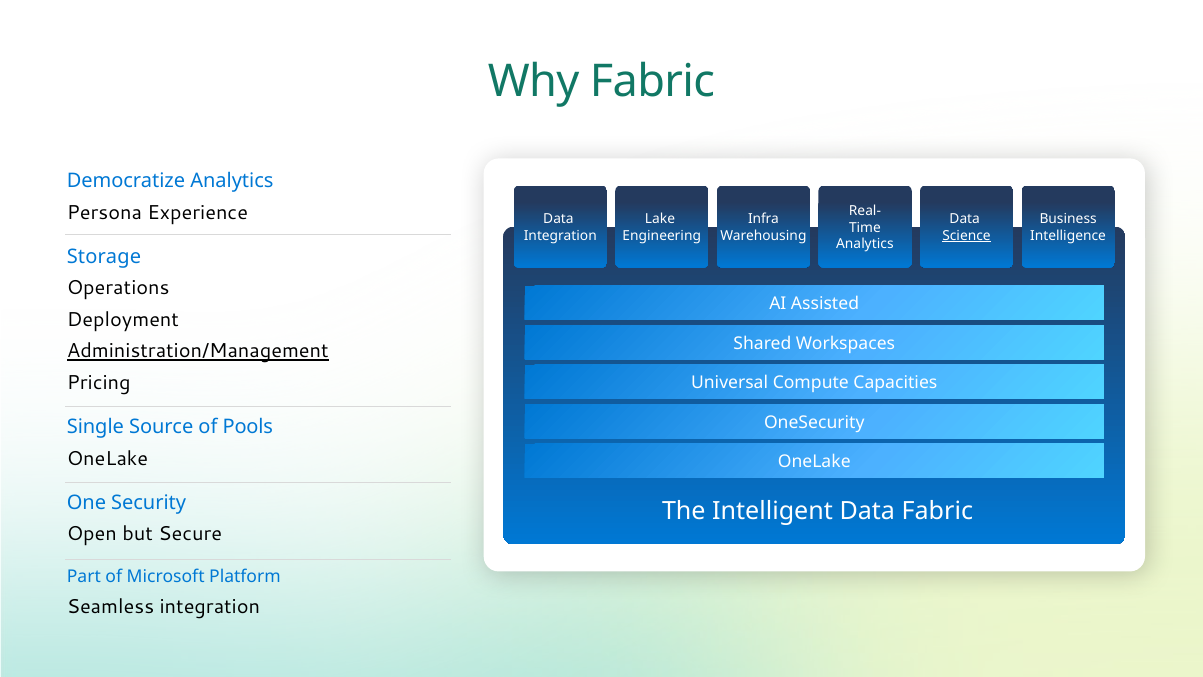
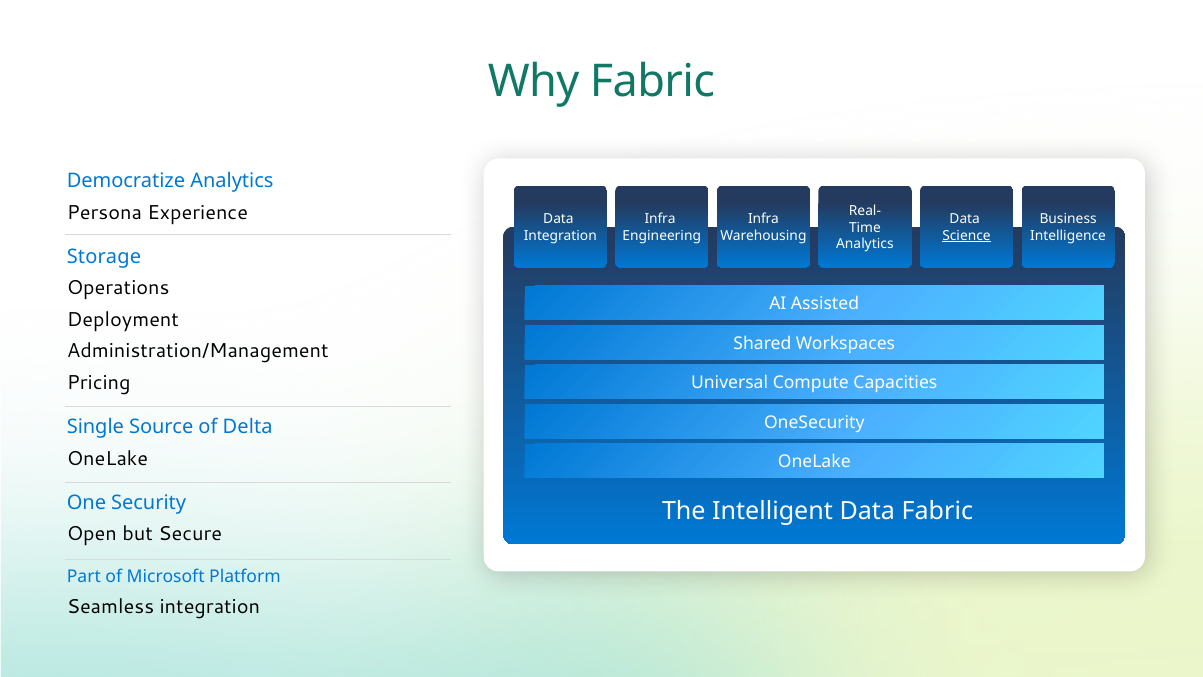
Lake at (660, 219): Lake -> Infra
Administration/Management underline: present -> none
Pools: Pools -> Delta
